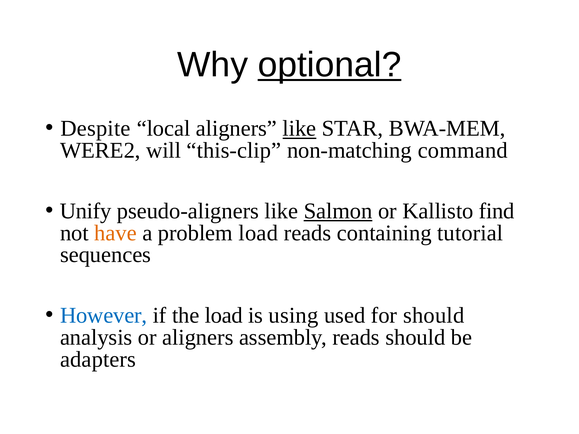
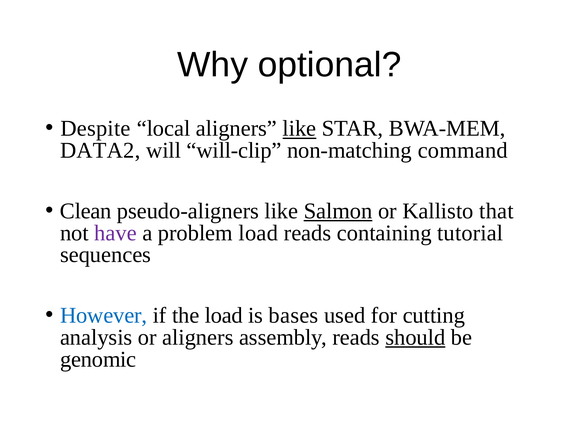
optional underline: present -> none
WERE2: WERE2 -> DATA2
this-clip: this-clip -> will-clip
Unify: Unify -> Clean
find: find -> that
have colour: orange -> purple
using: using -> bases
for should: should -> cutting
should at (415, 338) underline: none -> present
adapters: adapters -> genomic
